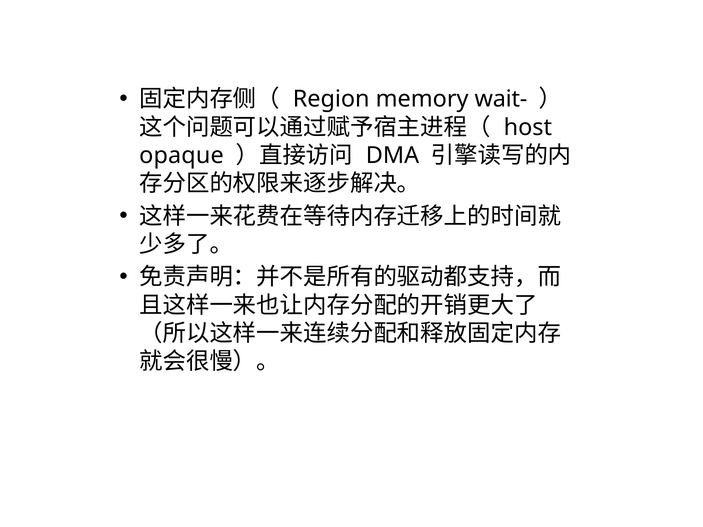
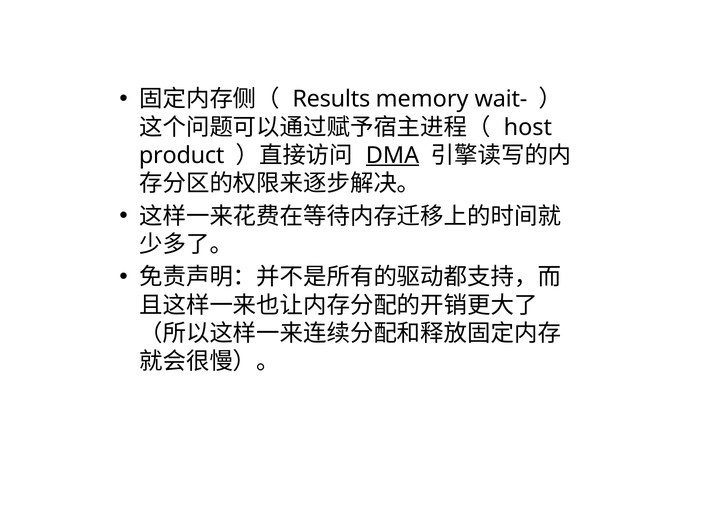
Region: Region -> Results
opaque: opaque -> product
DMA underline: none -> present
